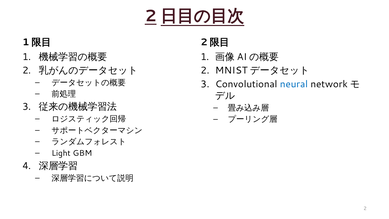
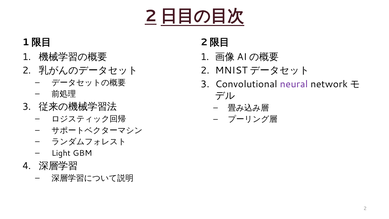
neural colour: blue -> purple
